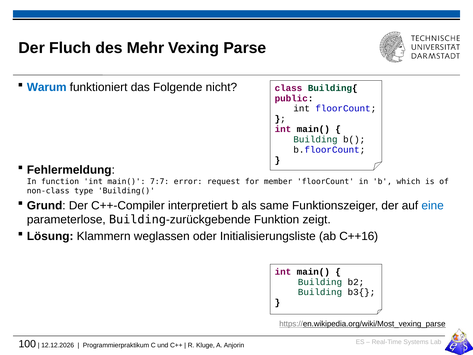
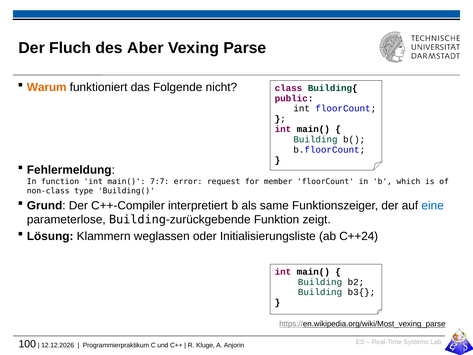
Mehr: Mehr -> Aber
Warum colour: blue -> orange
C++16: C++16 -> C++24
